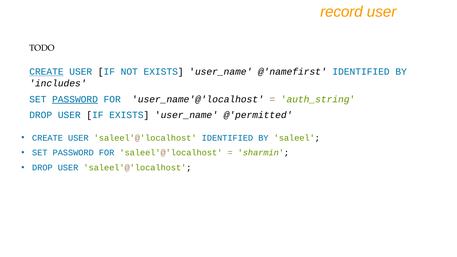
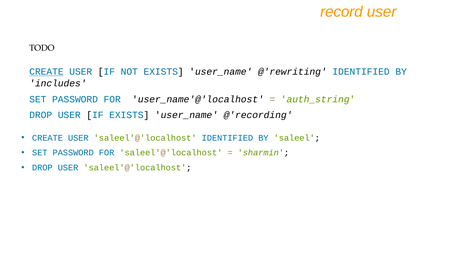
@'namefirst: @'namefirst -> @'rewriting
PASSWORD at (75, 99) underline: present -> none
@'permitted: @'permitted -> @'recording
